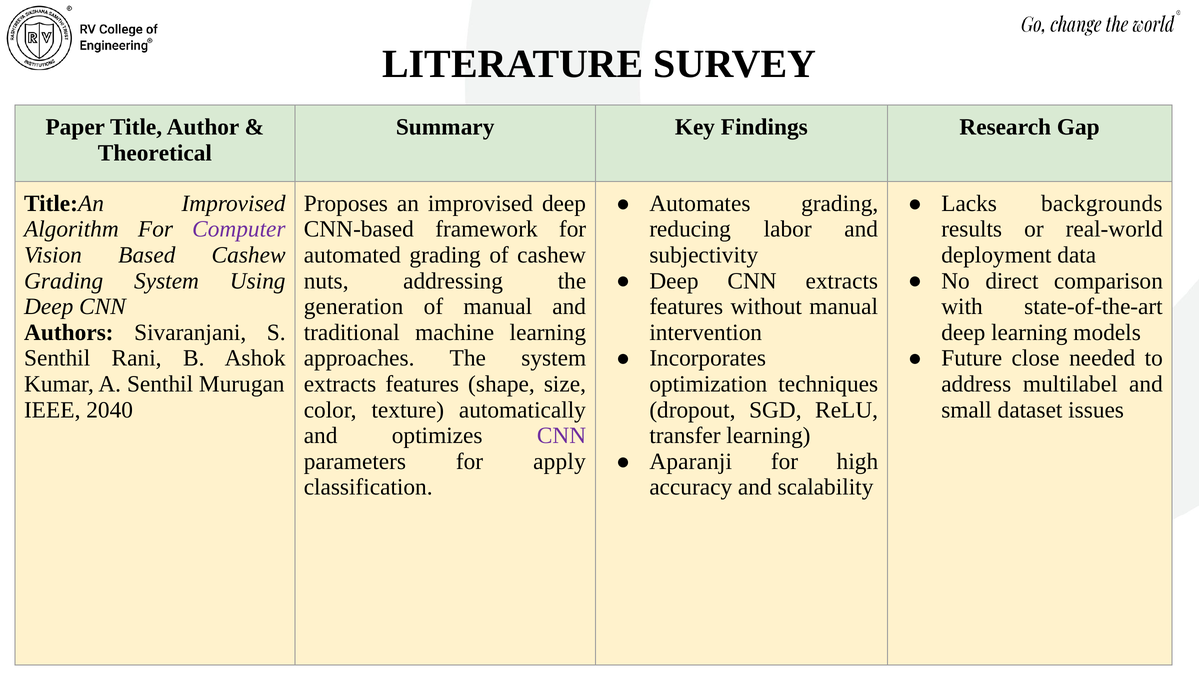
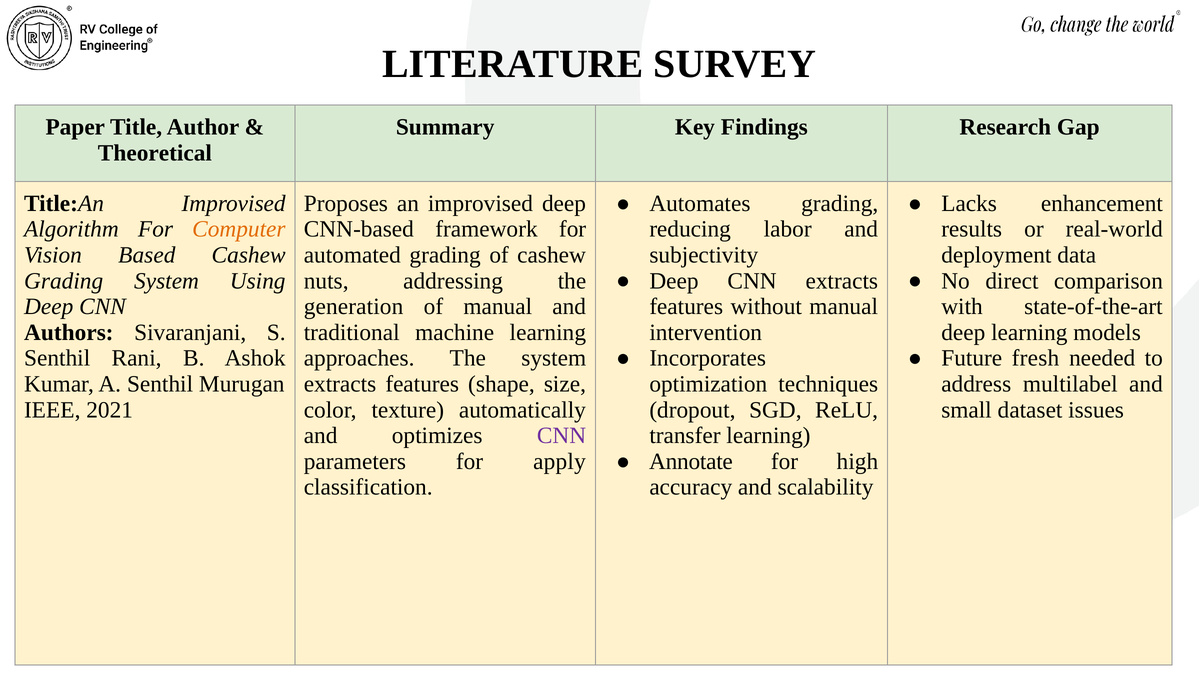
backgrounds: backgrounds -> enhancement
Computer colour: purple -> orange
close: close -> fresh
2040: 2040 -> 2021
Aparanji: Aparanji -> Annotate
